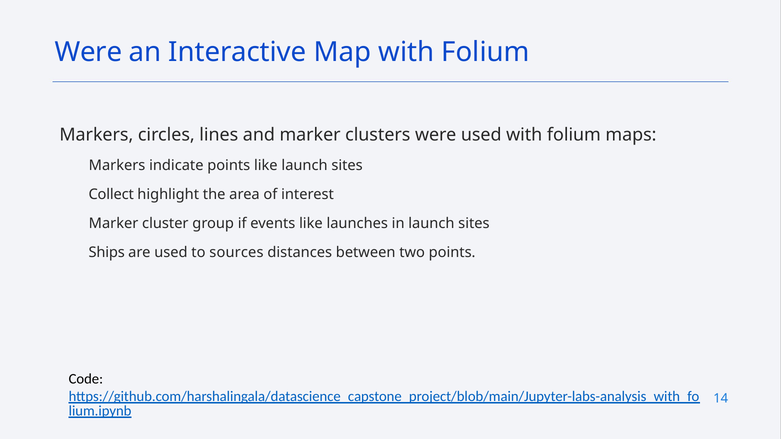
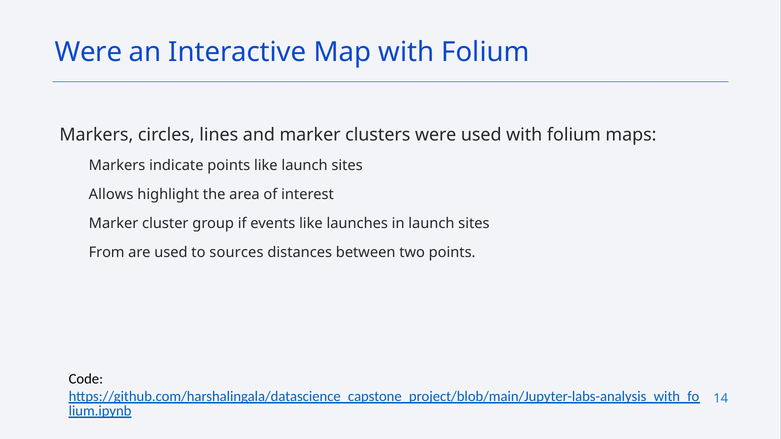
Collect: Collect -> Allows
Ships: Ships -> From
